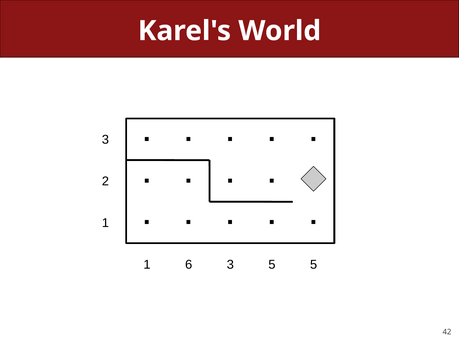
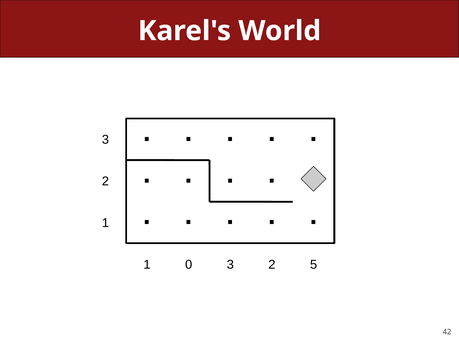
6: 6 -> 0
3 5: 5 -> 2
